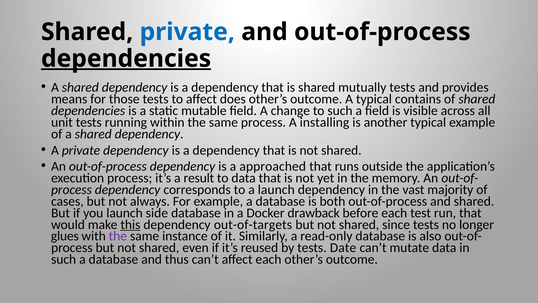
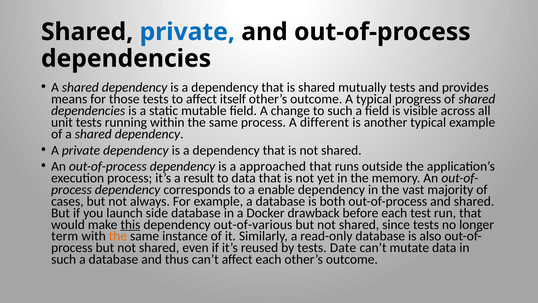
dependencies at (126, 59) underline: present -> none
does: does -> itself
contains: contains -> progress
installing: installing -> different
a launch: launch -> enable
out-of-targets: out-of-targets -> out-of-various
glues: glues -> term
the at (118, 236) colour: purple -> orange
